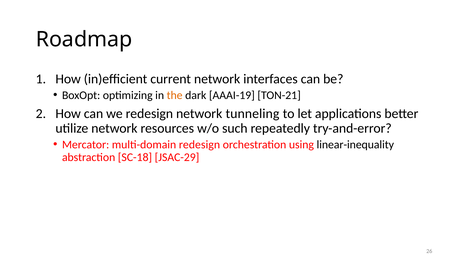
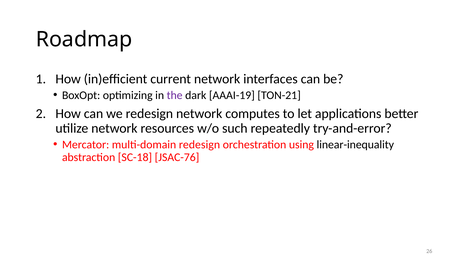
the colour: orange -> purple
tunneling: tunneling -> computes
JSAC-29: JSAC-29 -> JSAC-76
